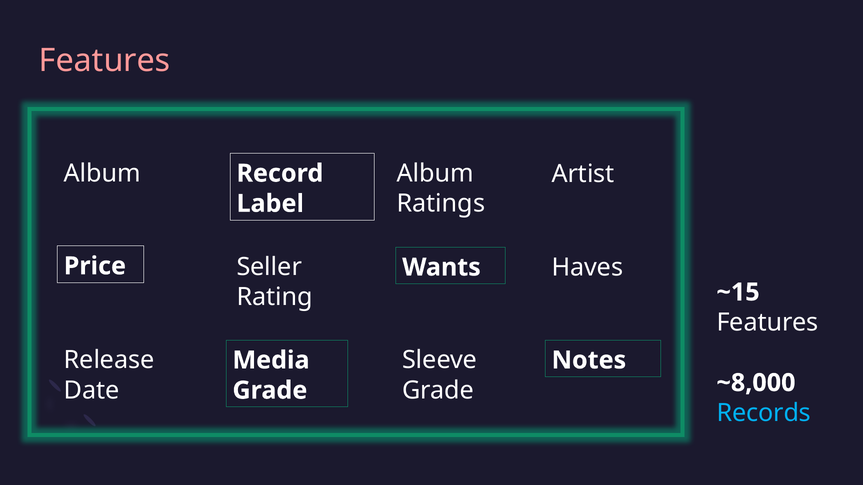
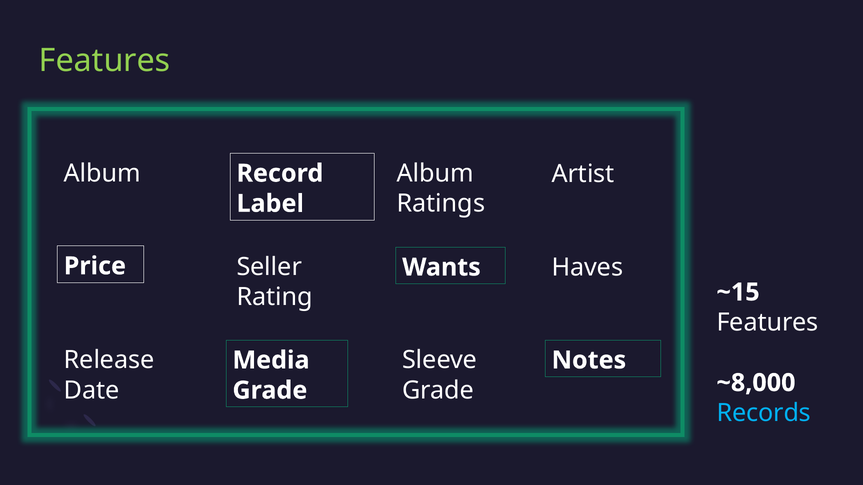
Features at (105, 61) colour: pink -> light green
